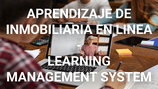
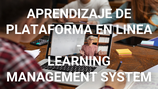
INMOBILIARIA: INMOBILIARIA -> PLATAFORMA
